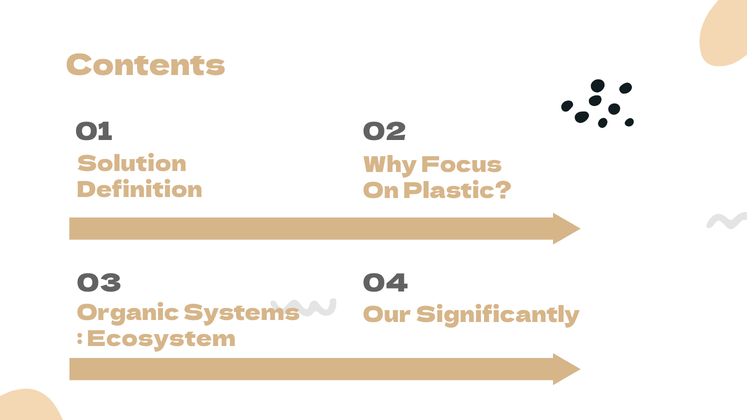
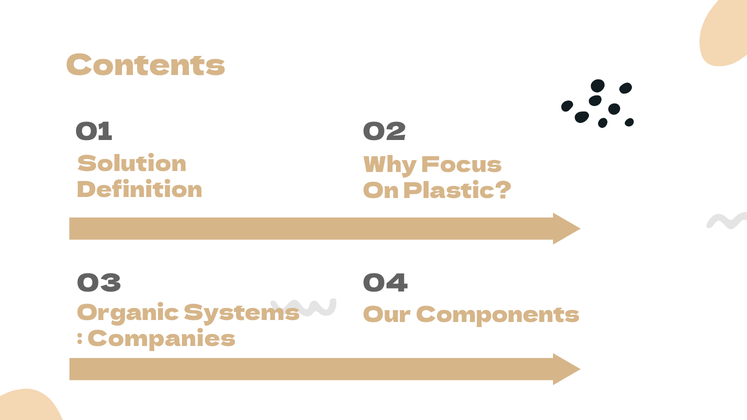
Significantly: Significantly -> Components
Ecosystem: Ecosystem -> Companies
